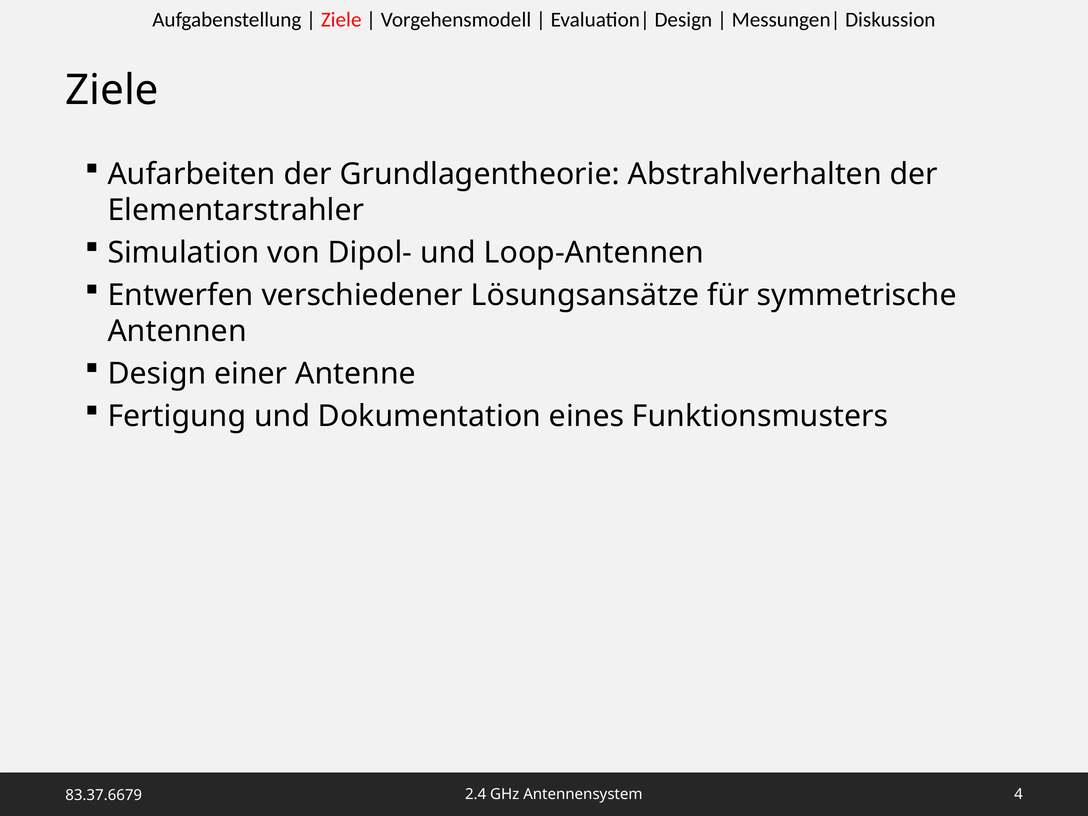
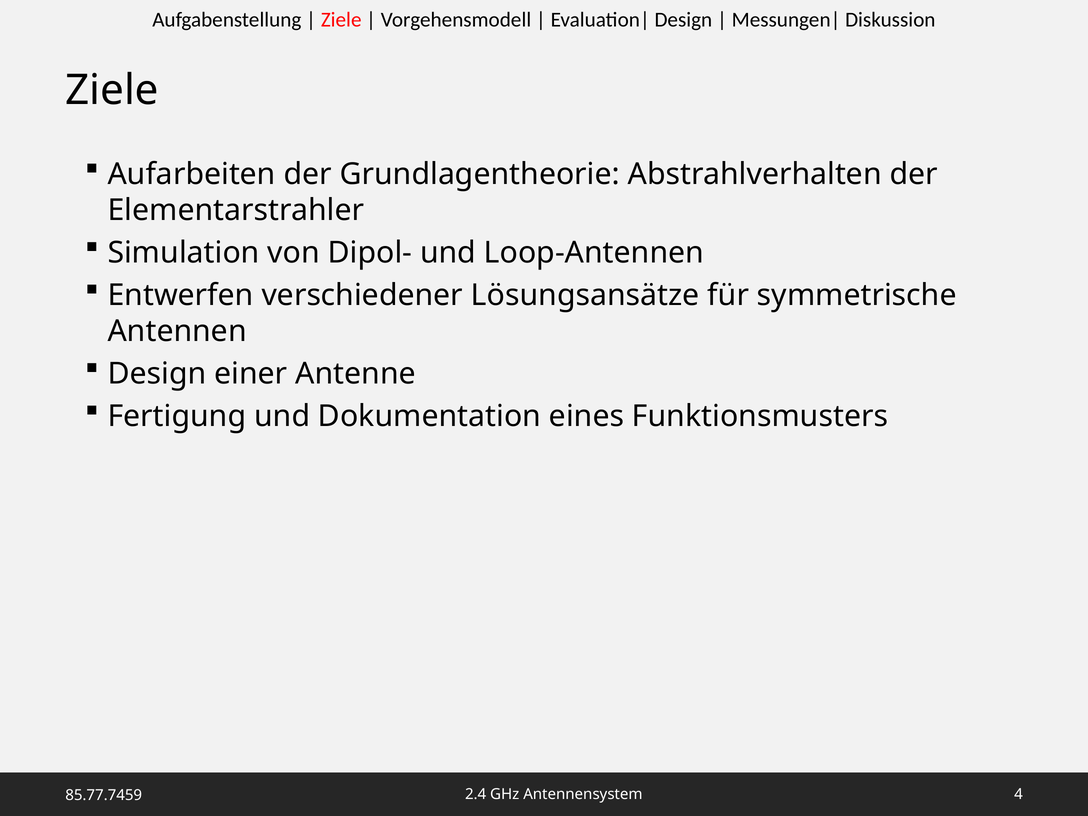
83.37.6679: 83.37.6679 -> 85.77.7459
